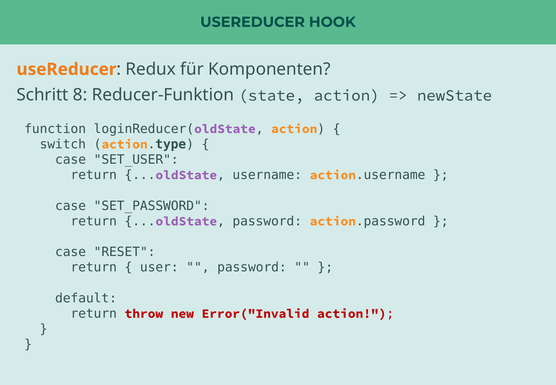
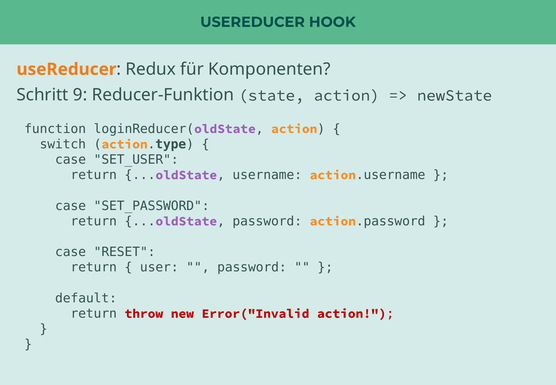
8: 8 -> 9
